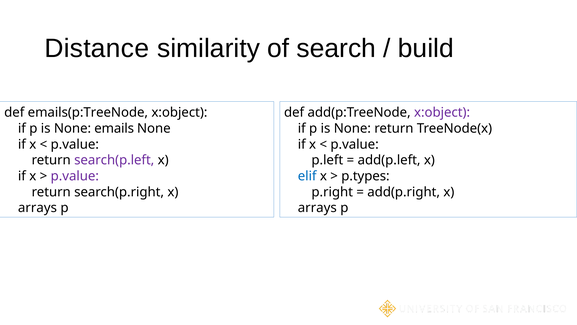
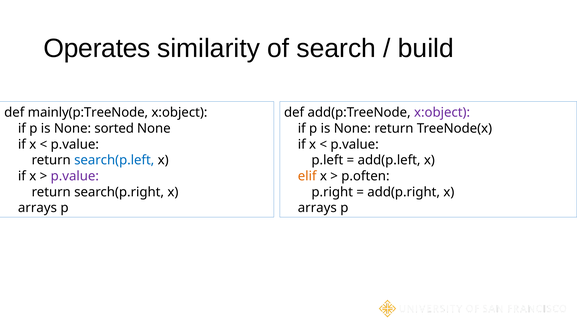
Distance: Distance -> Operates
emails(p:TreeNode: emails(p:TreeNode -> mainly(p:TreeNode
emails: emails -> sorted
search(p.left colour: purple -> blue
elif colour: blue -> orange
p.types: p.types -> p.often
